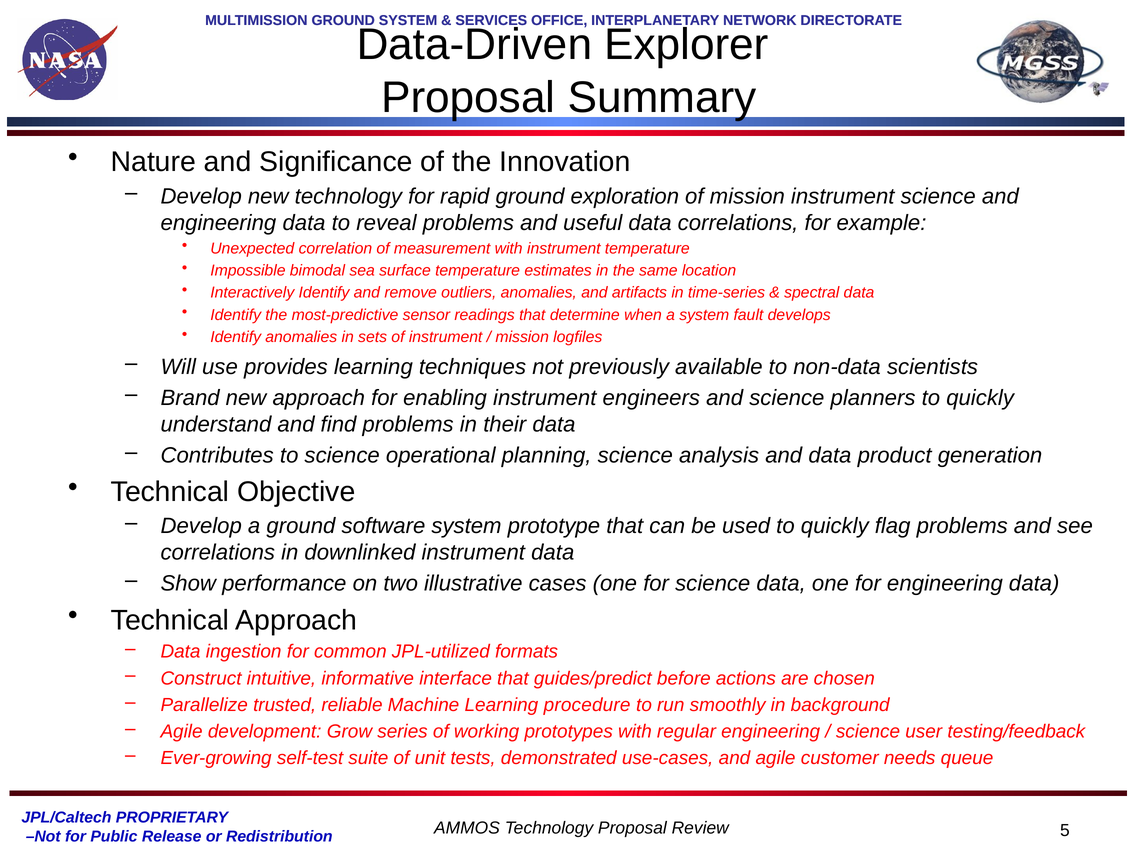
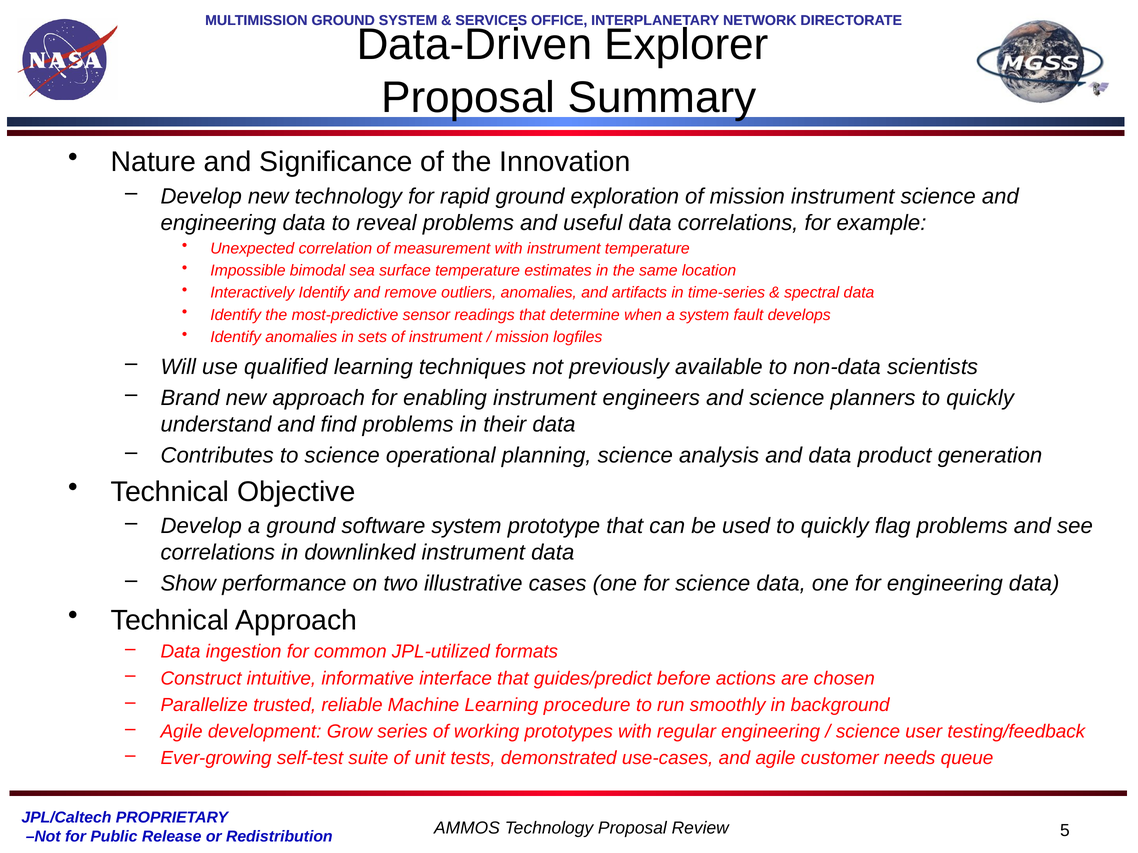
provides: provides -> qualified
